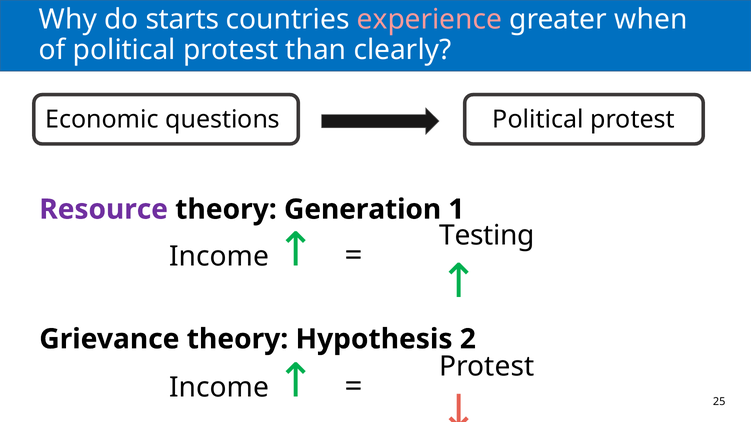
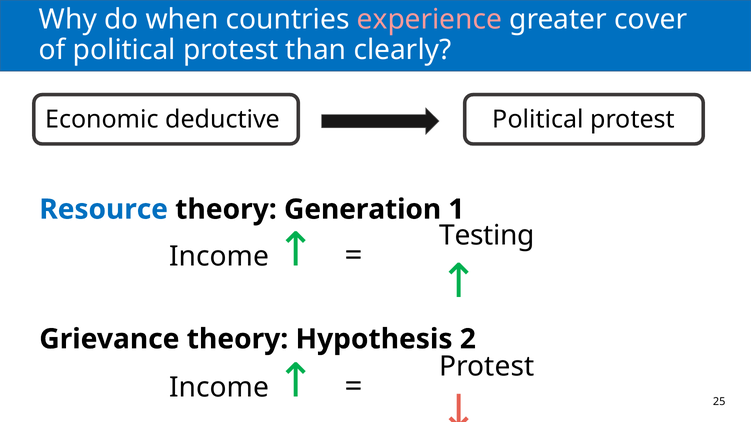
starts: starts -> when
when: when -> cover
questions: questions -> deductive
Resource colour: purple -> blue
